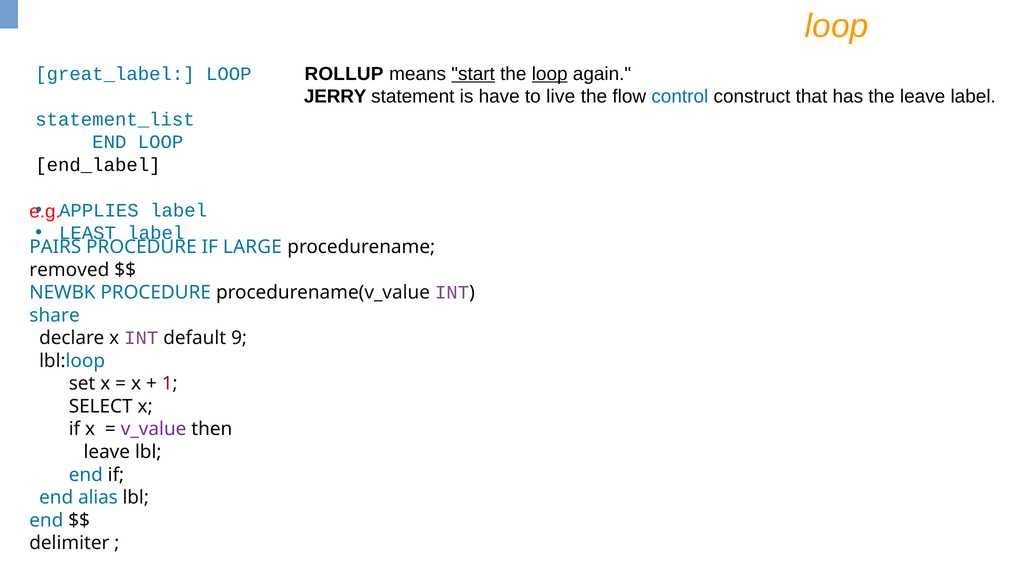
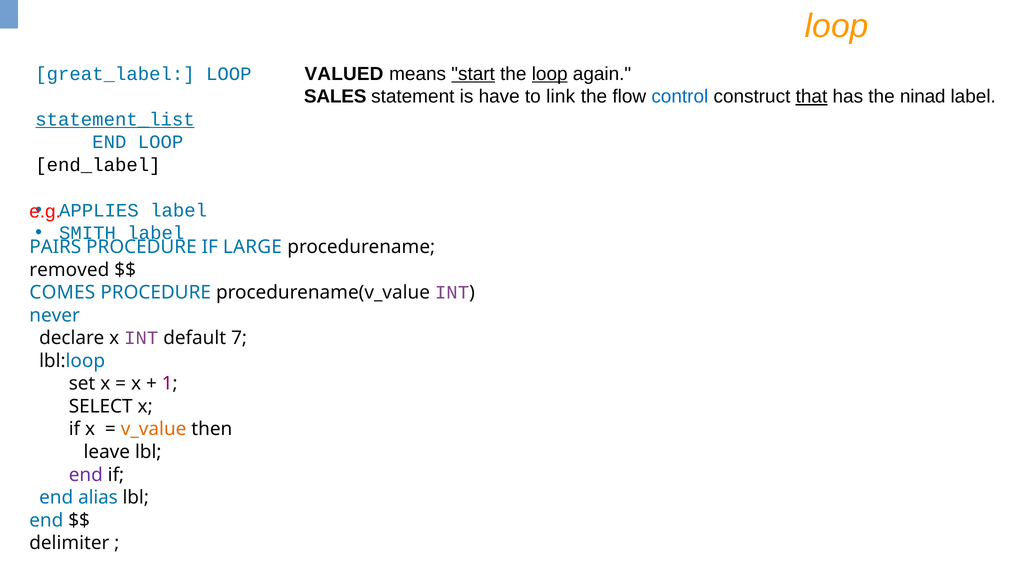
ROLLUP: ROLLUP -> VALUED
JERRY: JERRY -> SALES
live: live -> link
that underline: none -> present
the leave: leave -> ninad
statement_list underline: none -> present
LEAST: LEAST -> SMITH
NEWBK: NEWBK -> COMES
share: share -> never
9: 9 -> 7
v_value colour: purple -> orange
end at (86, 475) colour: blue -> purple
